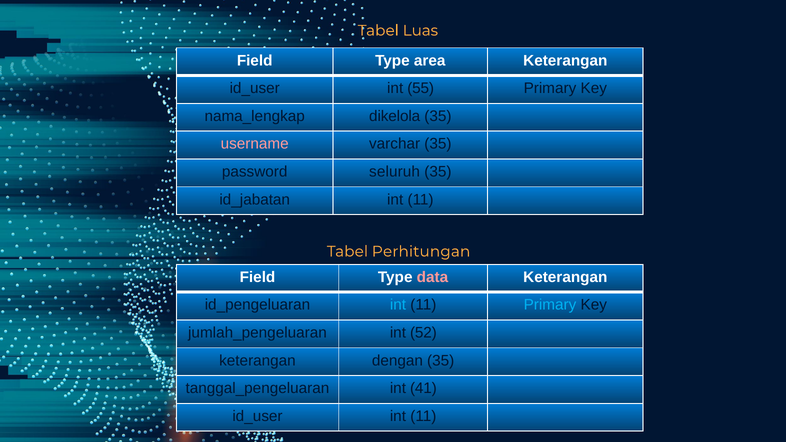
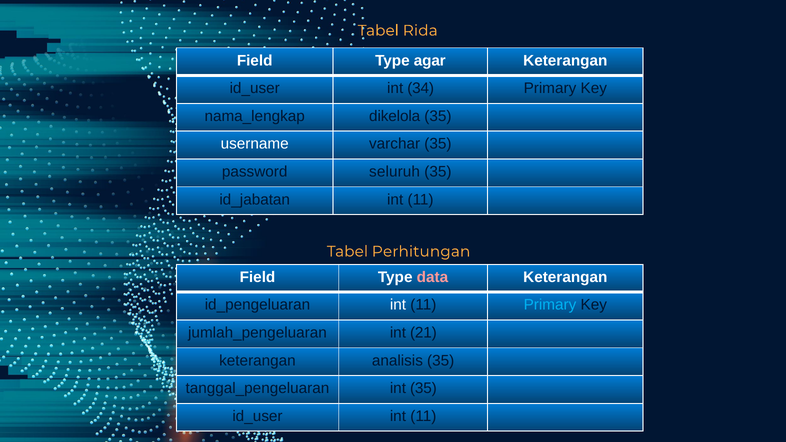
Luas: Luas -> Rida
area: area -> agar
55: 55 -> 34
username colour: pink -> white
int at (398, 305) colour: light blue -> white
52: 52 -> 21
dengan: dengan -> analisis
int 41: 41 -> 35
